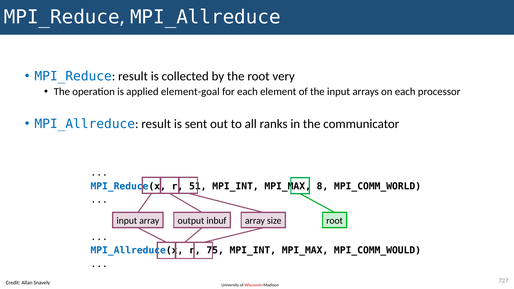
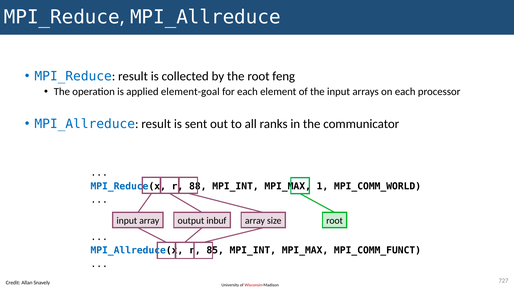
very: very -> feng
51: 51 -> 88
8: 8 -> 1
75: 75 -> 85
MPI_COMM_WOULD: MPI_COMM_WOULD -> MPI_COMM_FUNCT
